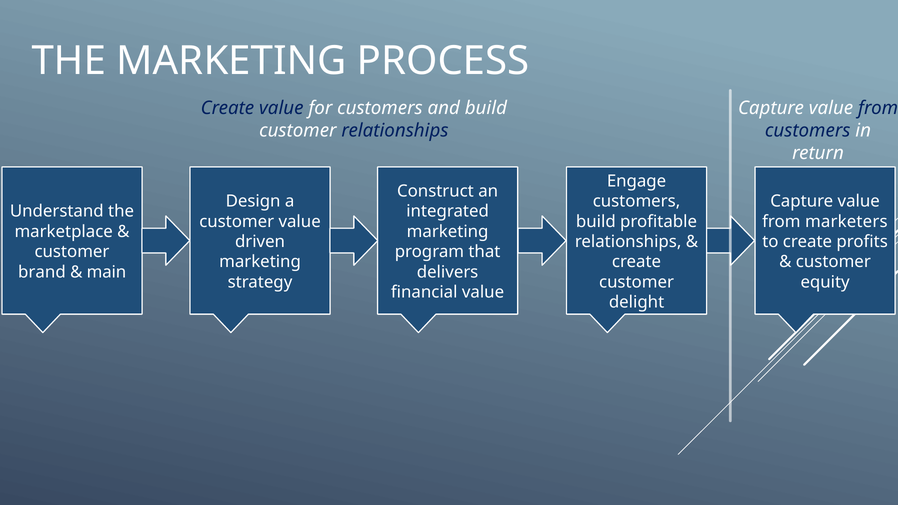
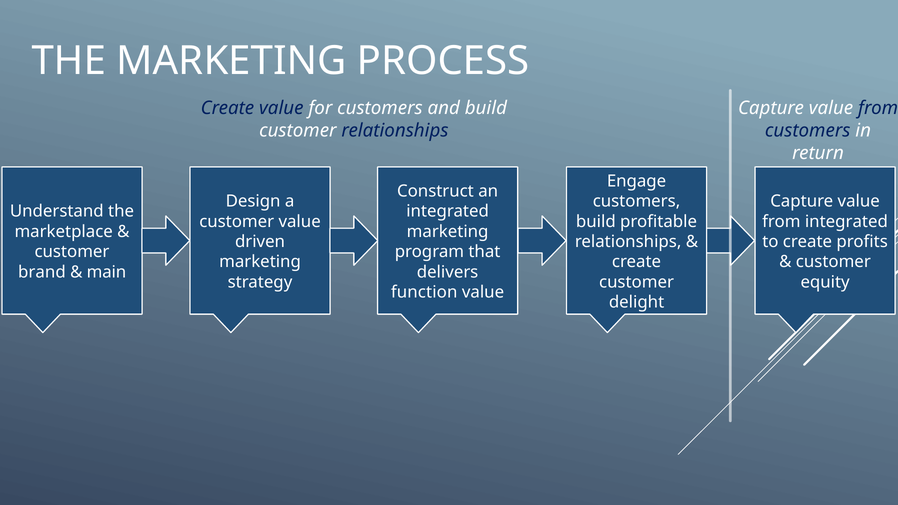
from marketers: marketers -> integrated
financial: financial -> function
